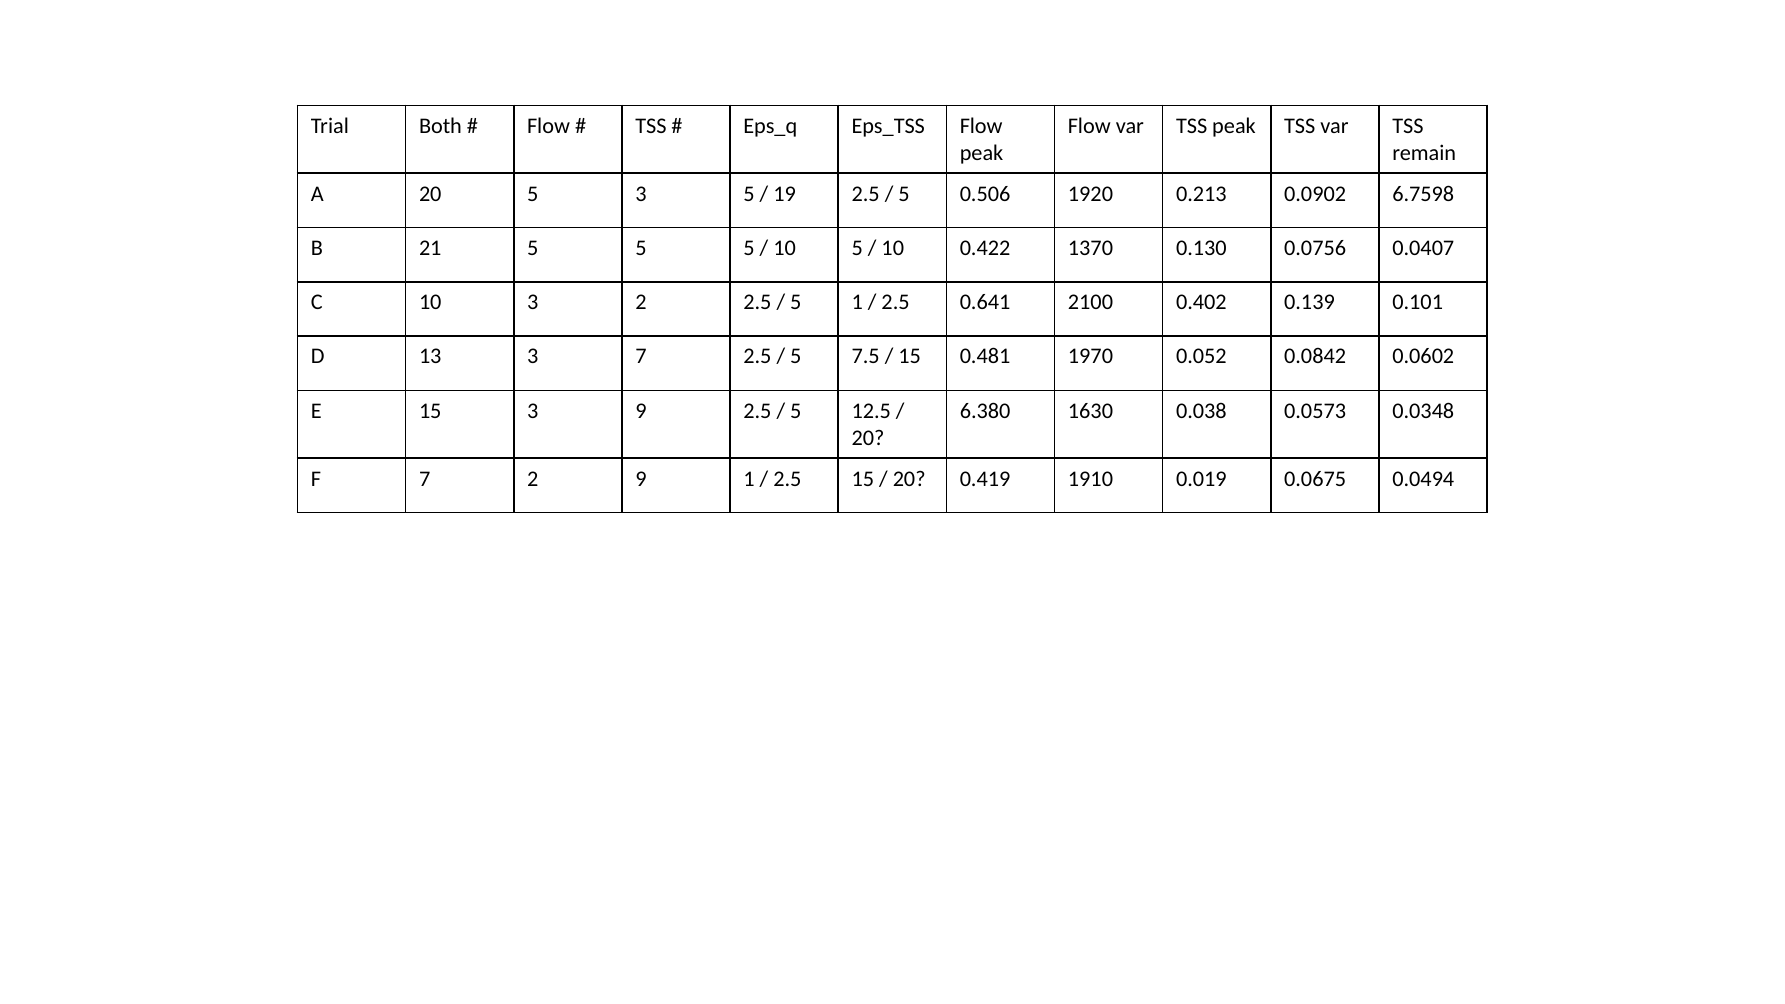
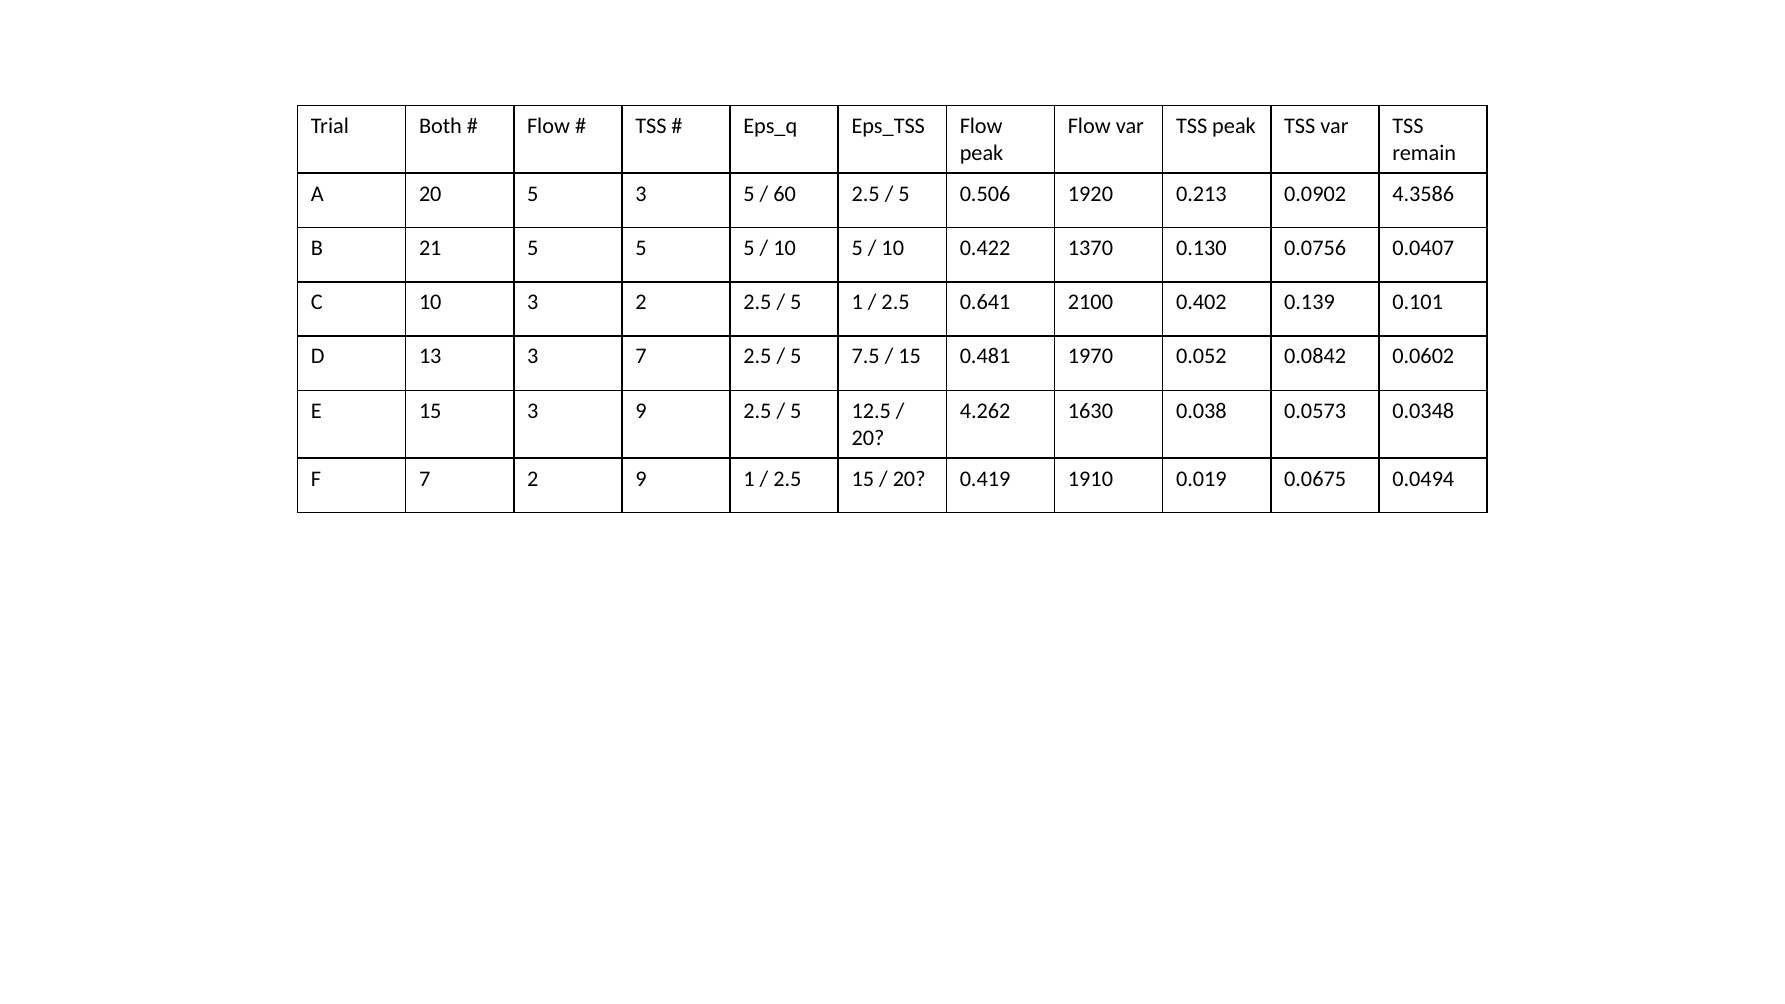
19: 19 -> 60
6.7598: 6.7598 -> 4.3586
6.380: 6.380 -> 4.262
